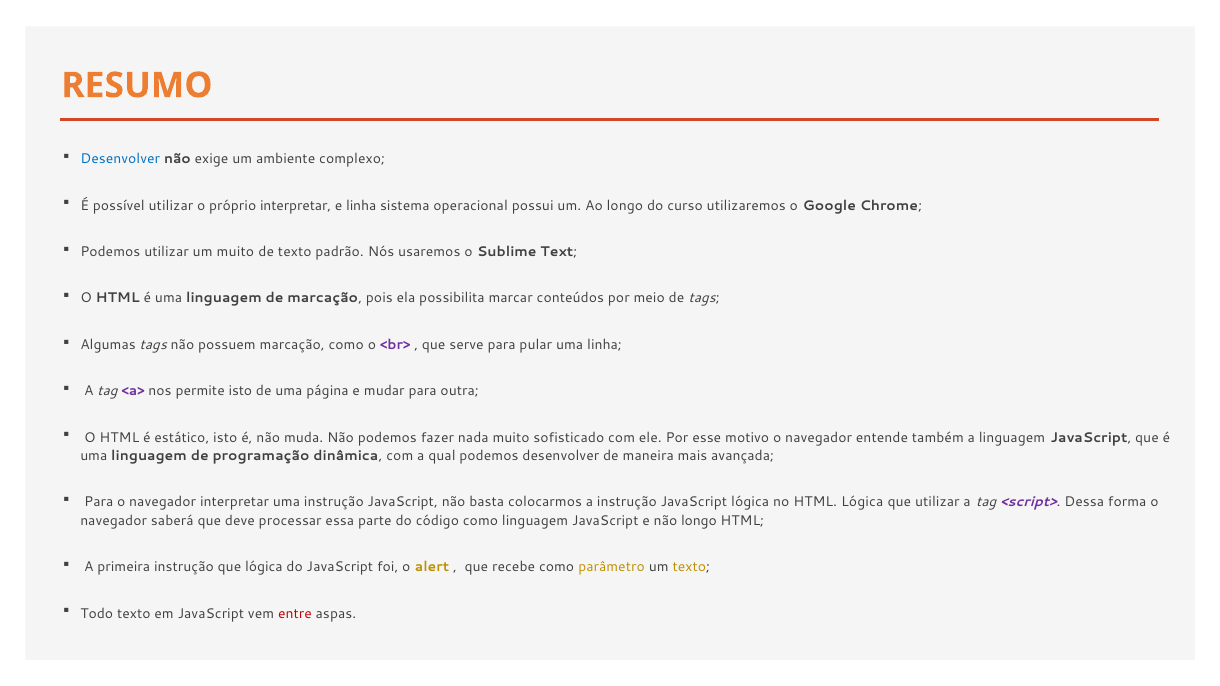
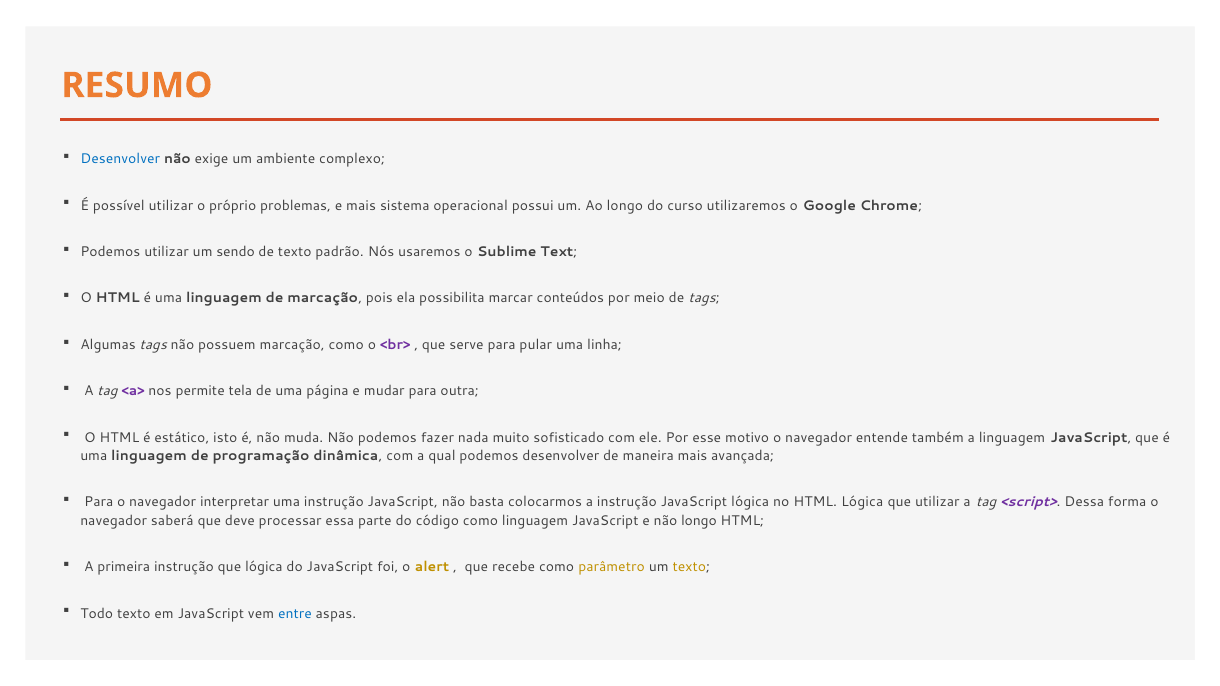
próprio interpretar: interpretar -> problemas
e linha: linha -> mais
um muito: muito -> sendo
permite isto: isto -> tela
entre colour: red -> blue
